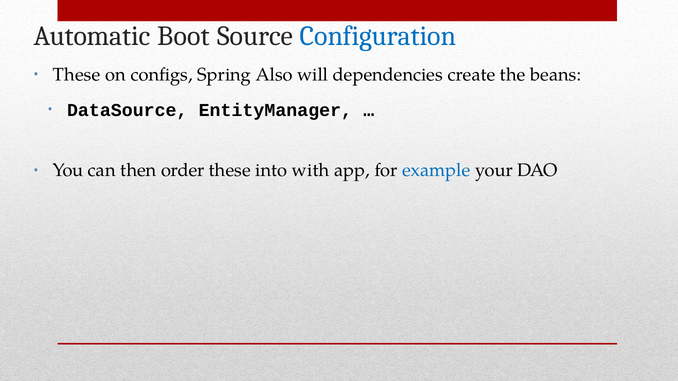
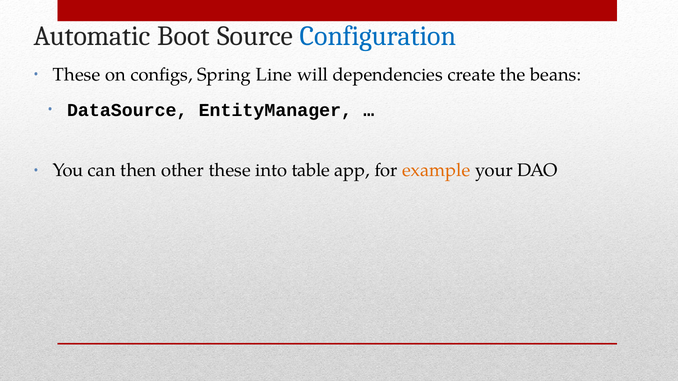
Also: Also -> Line
order: order -> other
with: with -> table
example colour: blue -> orange
